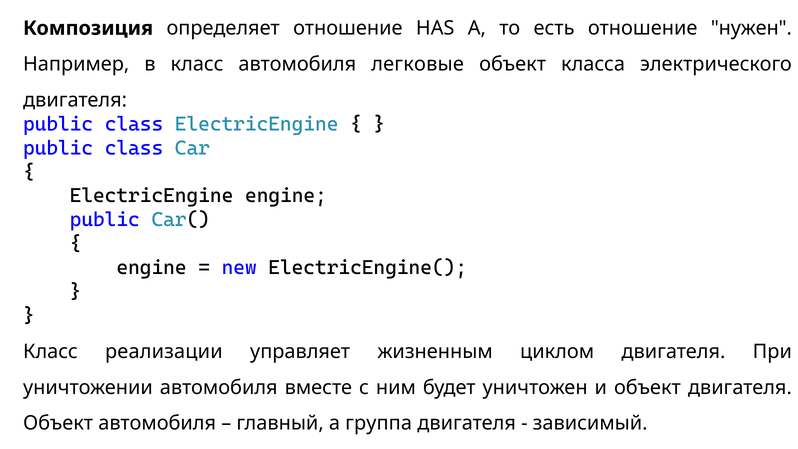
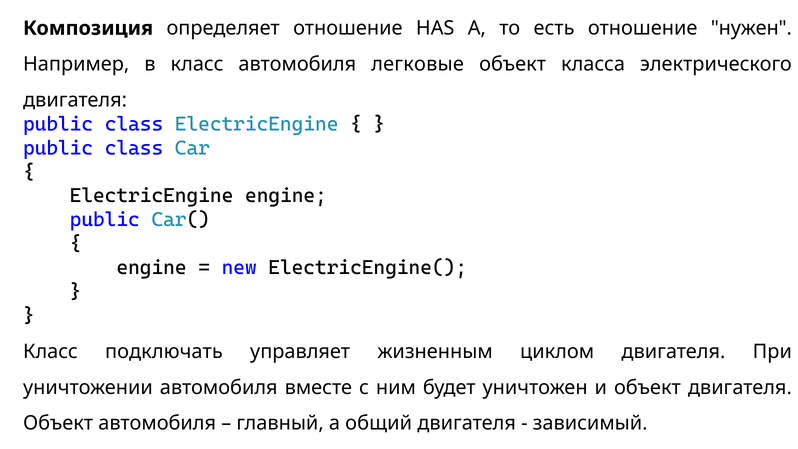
реализации: реализации -> подключать
группа: группа -> общий
